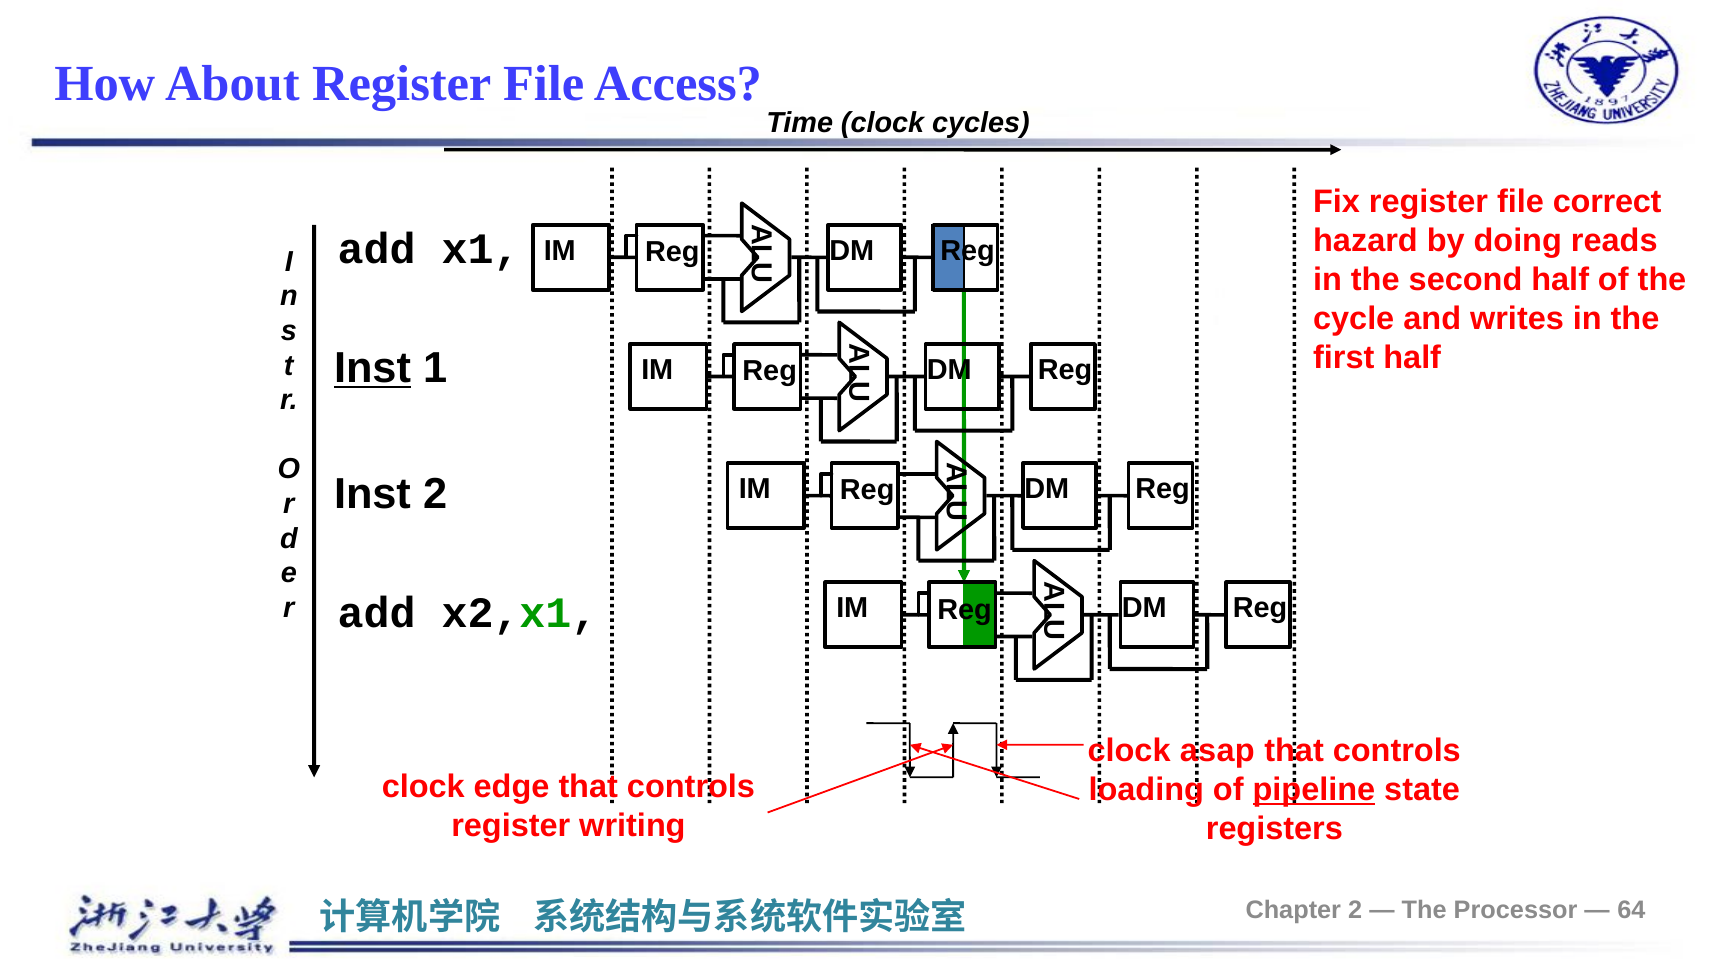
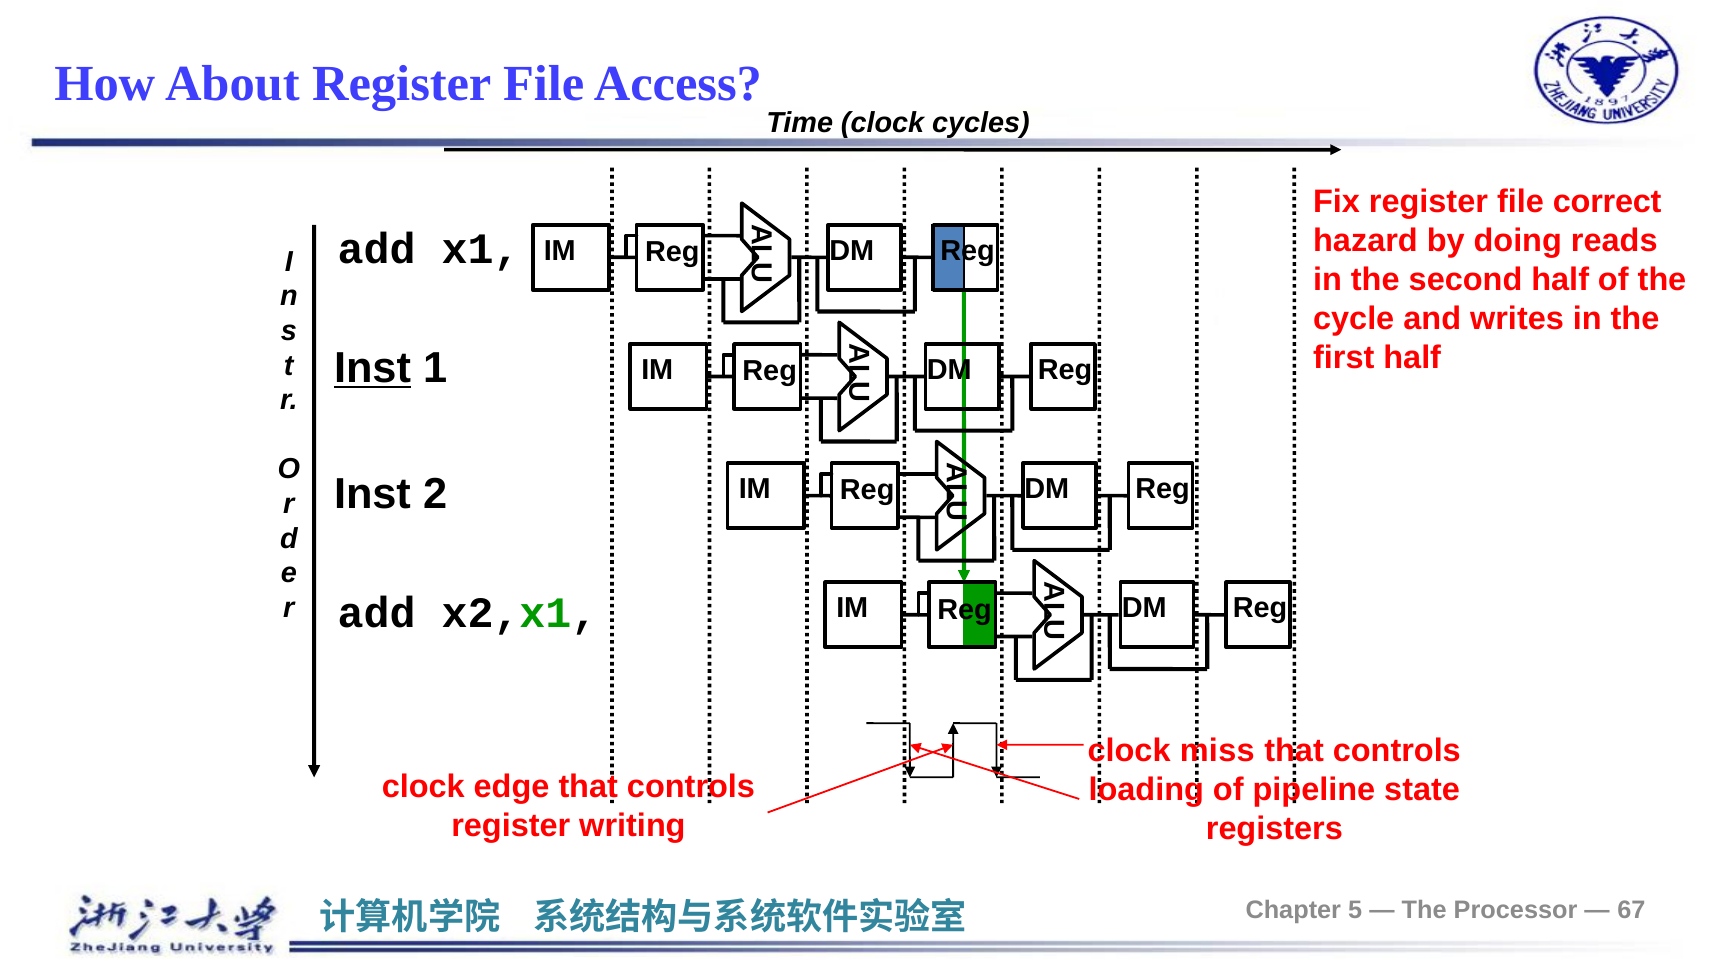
asap: asap -> miss
pipeline underline: present -> none
Chapter 2: 2 -> 5
64: 64 -> 67
